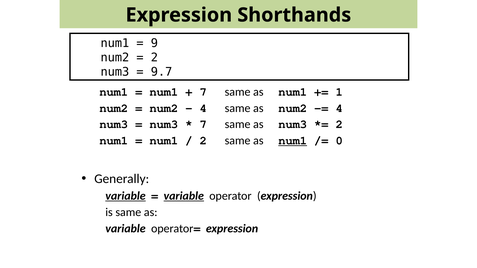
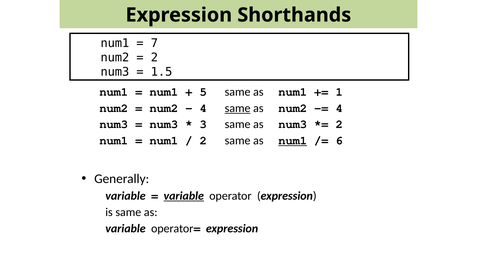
9: 9 -> 7
9.7: 9.7 -> 1.5
7 at (203, 92): 7 -> 5
same at (238, 108) underline: none -> present
7 at (203, 125): 7 -> 3
0: 0 -> 6
variable at (126, 196) underline: present -> none
